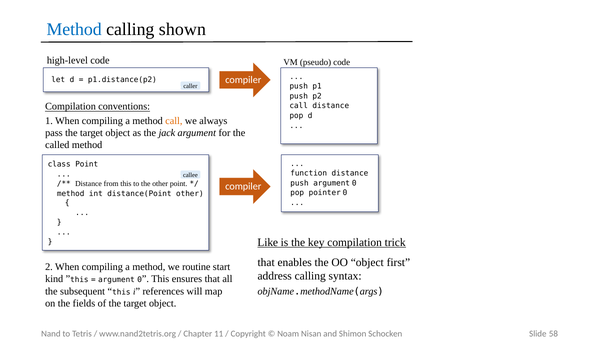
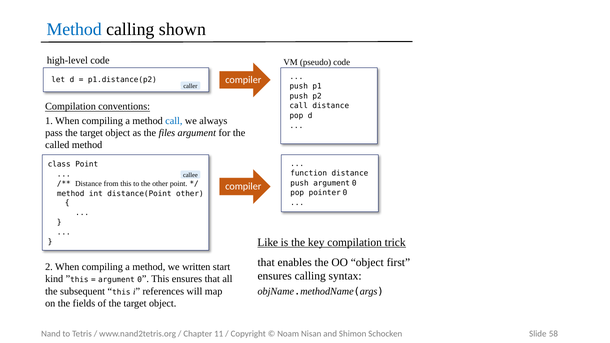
call at (174, 121) colour: orange -> blue
jack: jack -> files
routine: routine -> written
address at (275, 276): address -> ensures
